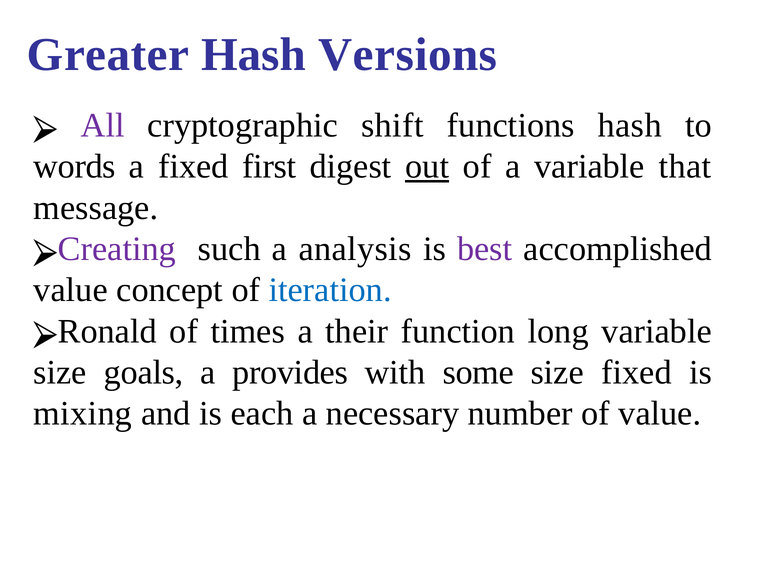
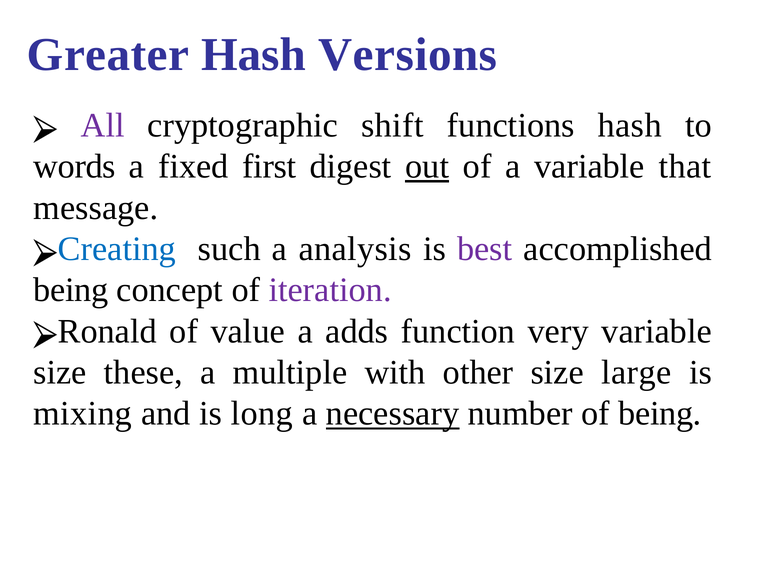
Creating colour: purple -> blue
value at (71, 290): value -> being
iteration colour: blue -> purple
times: times -> value
their: their -> adds
long: long -> very
goals: goals -> these
provides: provides -> multiple
some: some -> other
size fixed: fixed -> large
each: each -> long
necessary underline: none -> present
of value: value -> being
